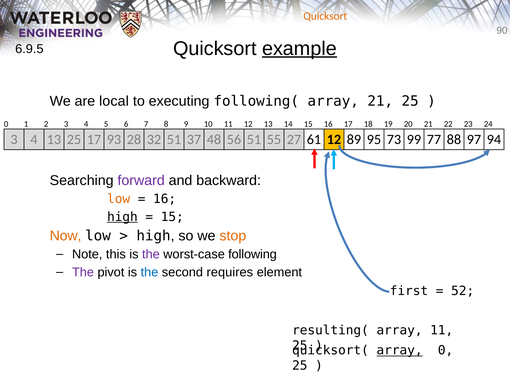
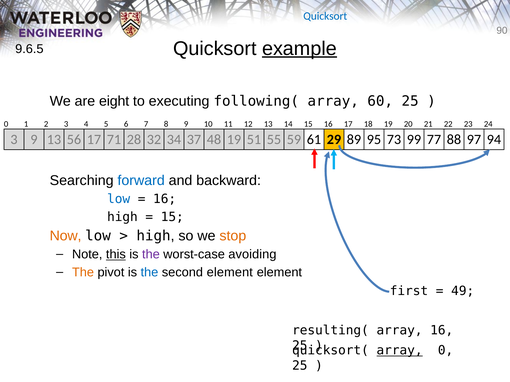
Quicksort at (325, 16) colour: orange -> blue
6.9.5: 6.9.5 -> 9.6.5
local: local -> eight
array 21: 21 -> 60
4 at (34, 140): 4 -> 9
13 25: 25 -> 56
93: 93 -> 71
32 51: 51 -> 34
48 56: 56 -> 19
27: 27 -> 59
61 12: 12 -> 29
forward colour: purple -> blue
low at (119, 199) colour: orange -> blue
high at (122, 217) underline: present -> none
this underline: none -> present
following: following -> avoiding
The at (83, 273) colour: purple -> orange
second requires: requires -> element
52: 52 -> 49
array 11: 11 -> 16
